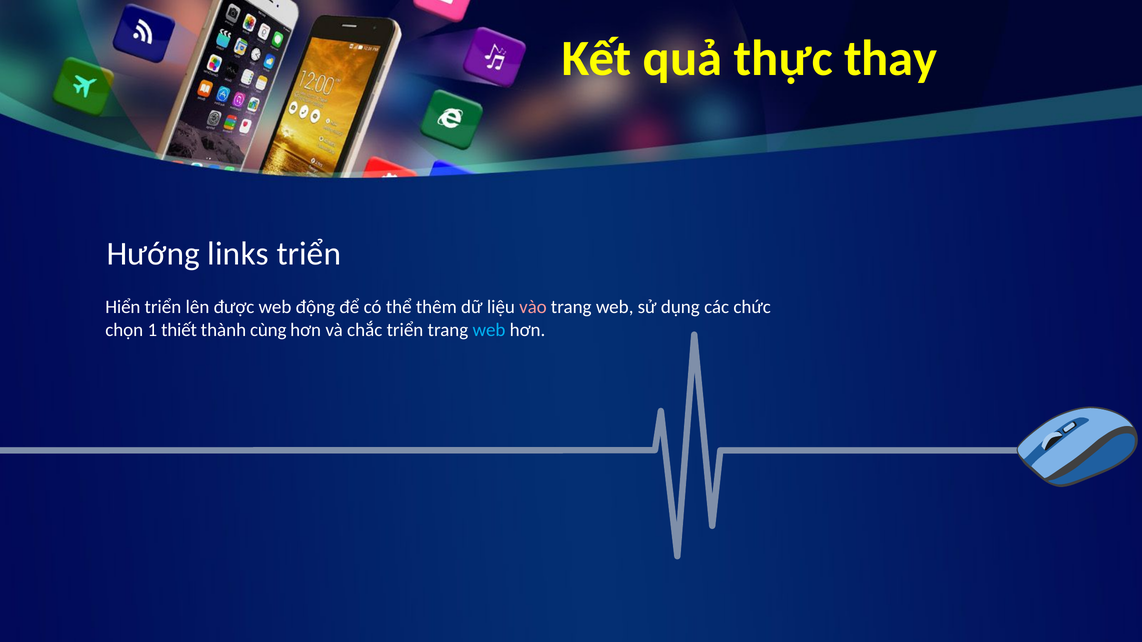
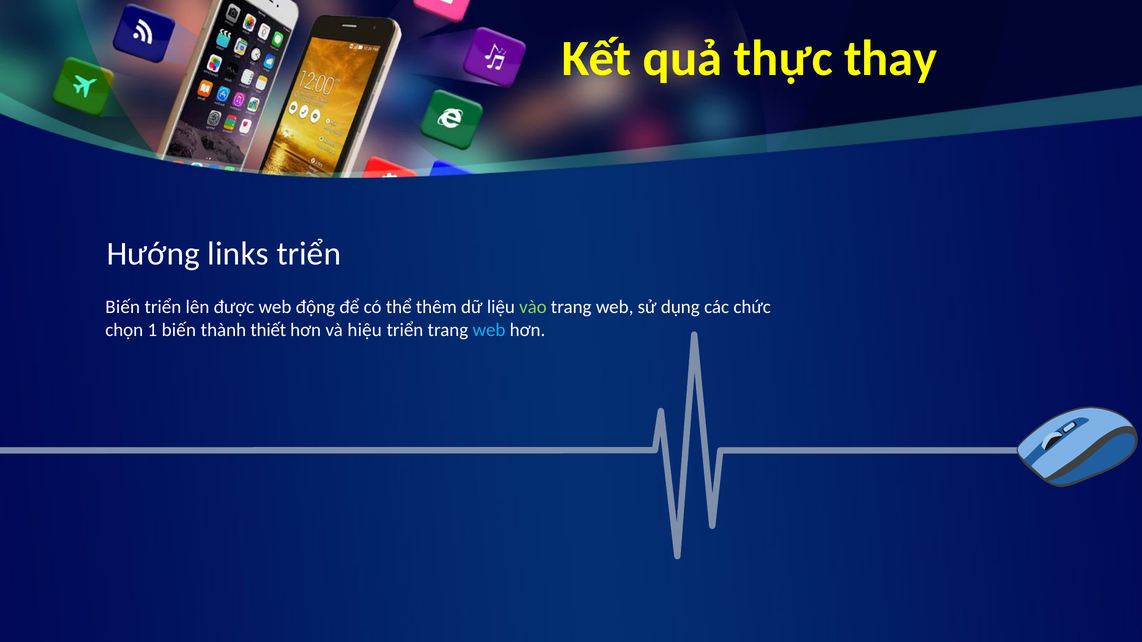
Hiển at (123, 307): Hiển -> Biến
vào colour: pink -> light green
1 thiết: thiết -> biến
cùng: cùng -> thiết
chắc: chắc -> hiệu
